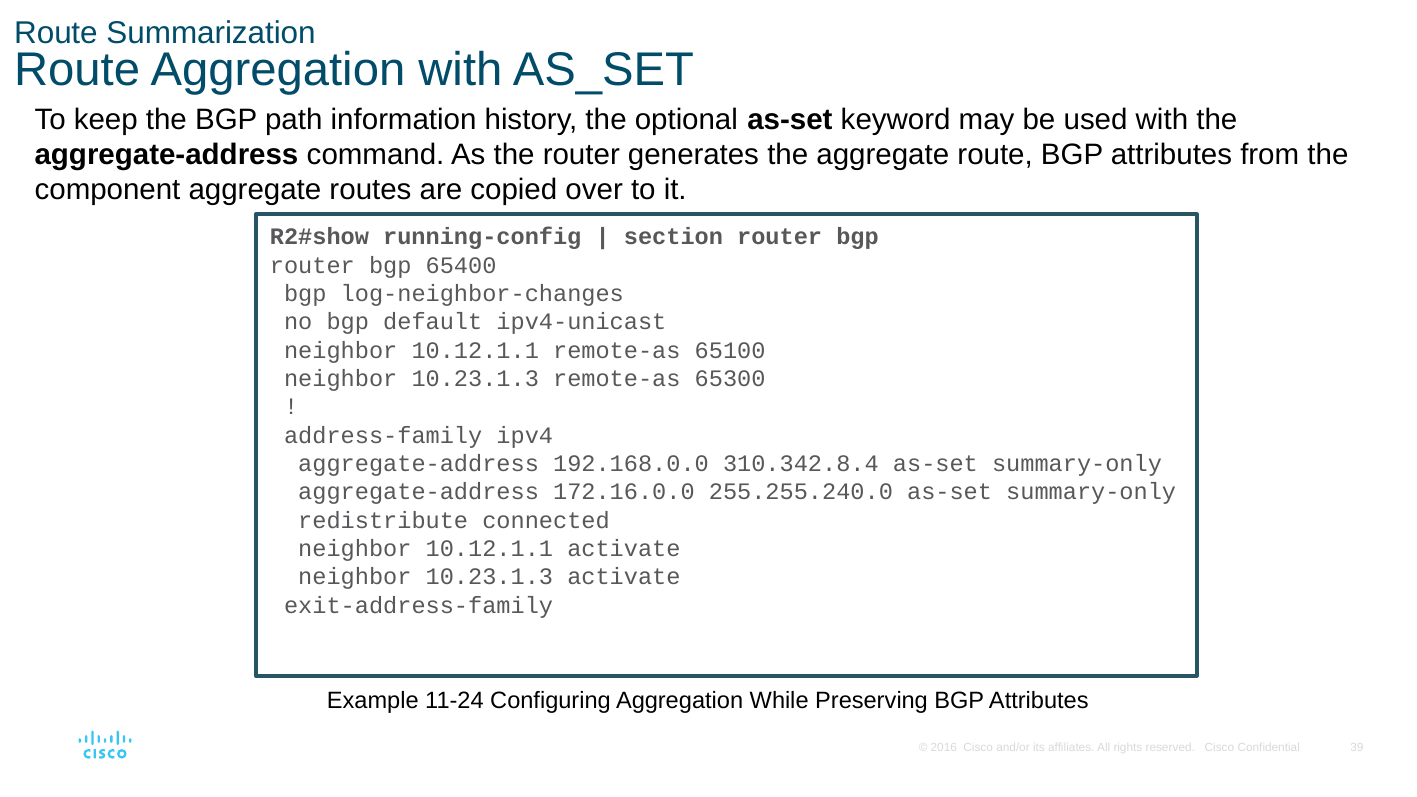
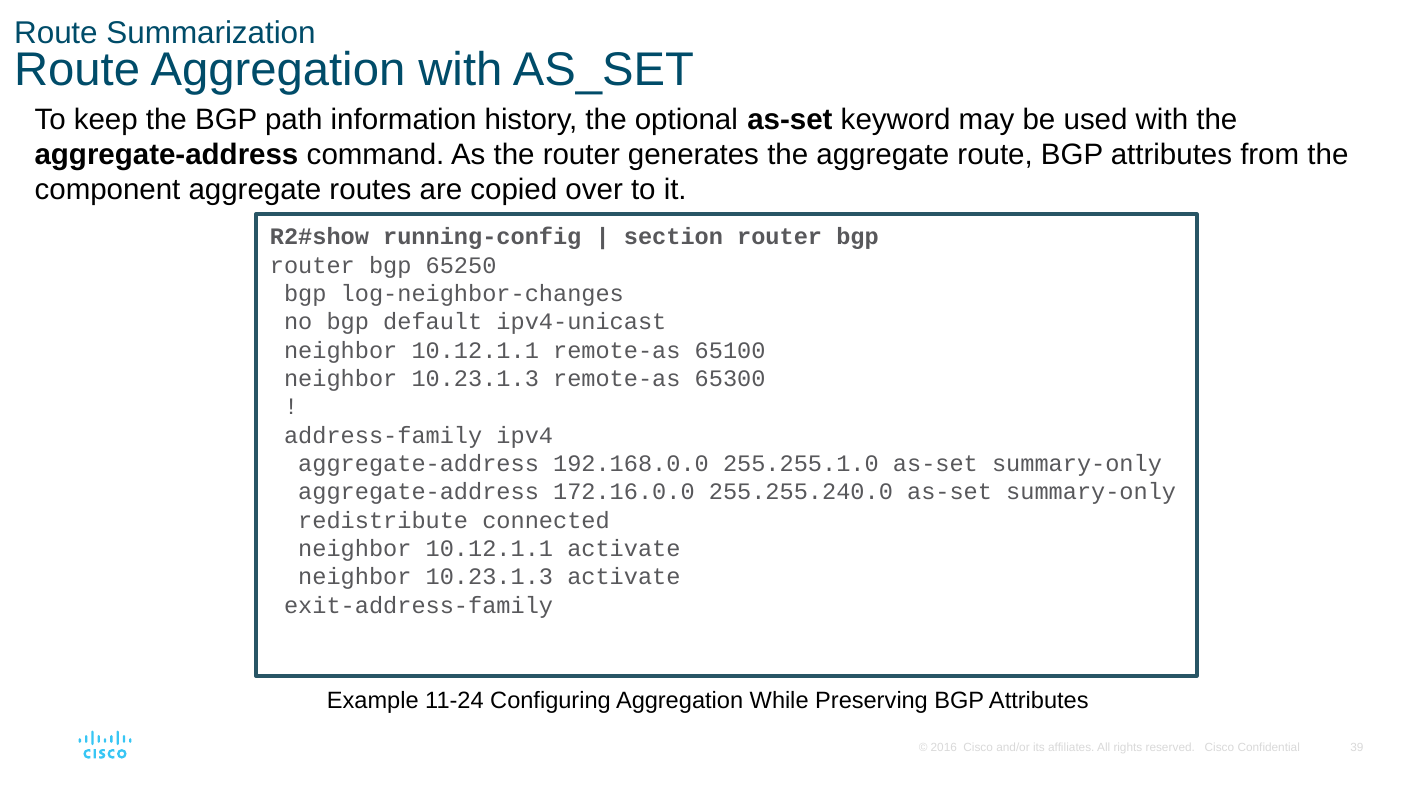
65400: 65400 -> 65250
310.342.8.4: 310.342.8.4 -> 255.255.1.0
